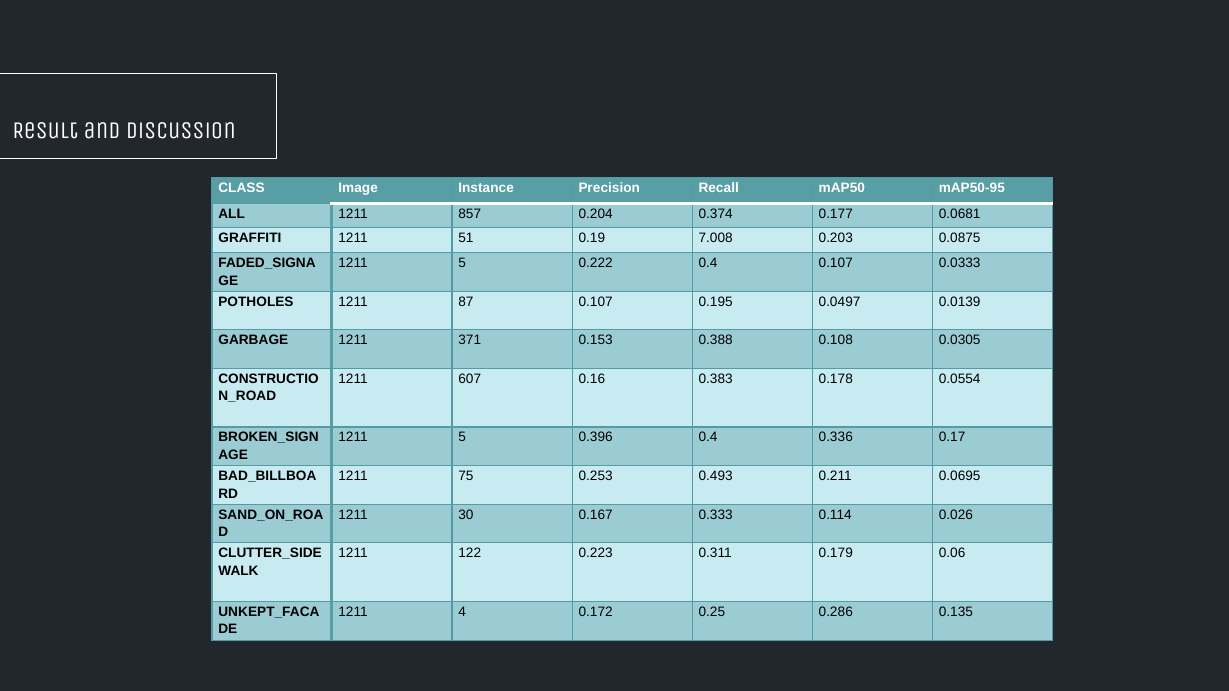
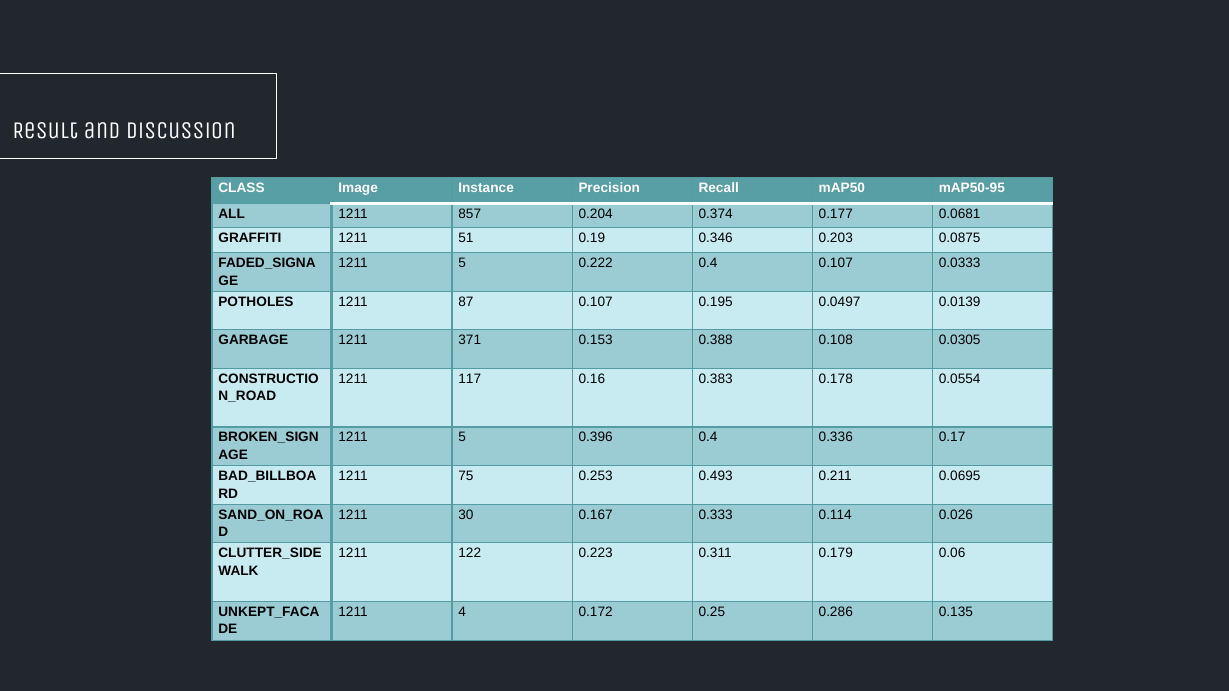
7.008: 7.008 -> 0.346
607: 607 -> 117
